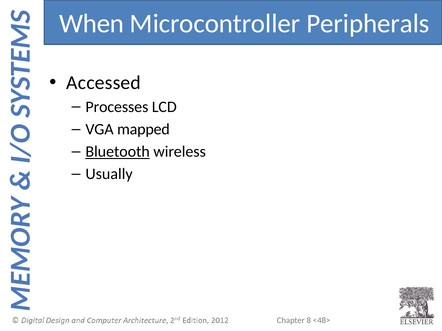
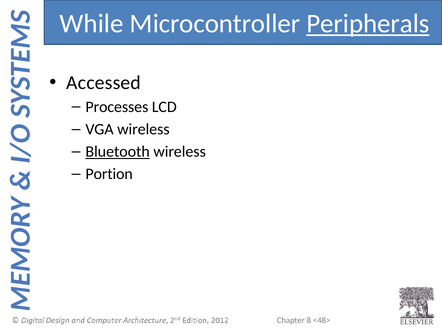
When: When -> While
Peripherals underline: none -> present
VGA mapped: mapped -> wireless
Usually: Usually -> Portion
